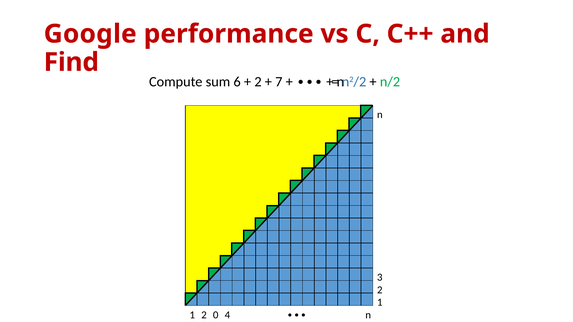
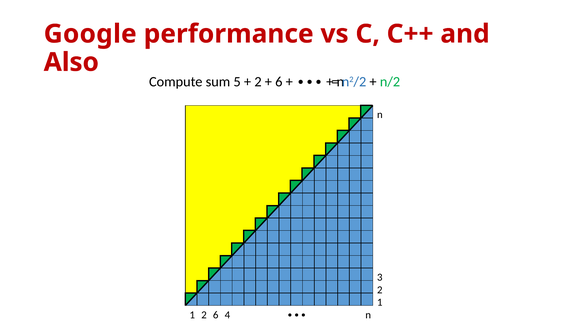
Find: Find -> Also
6: 6 -> 5
7 at (279, 82): 7 -> 6
2 0: 0 -> 6
